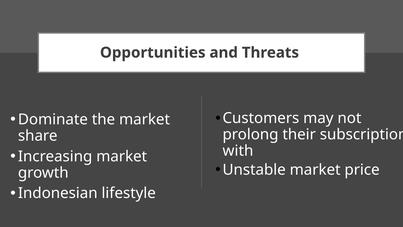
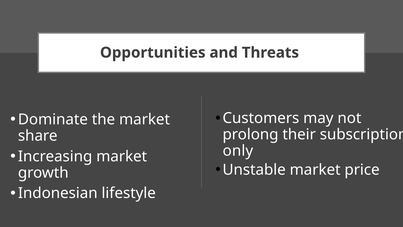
with: with -> only
